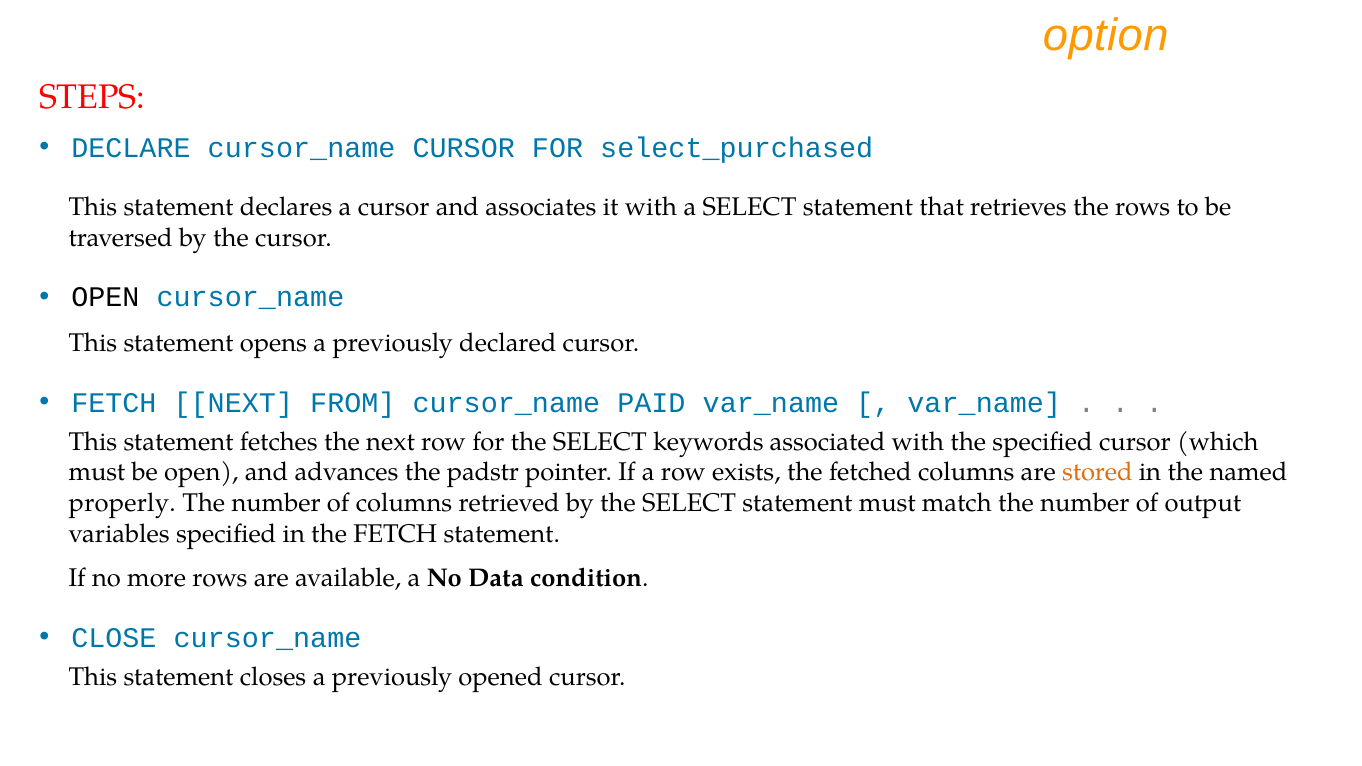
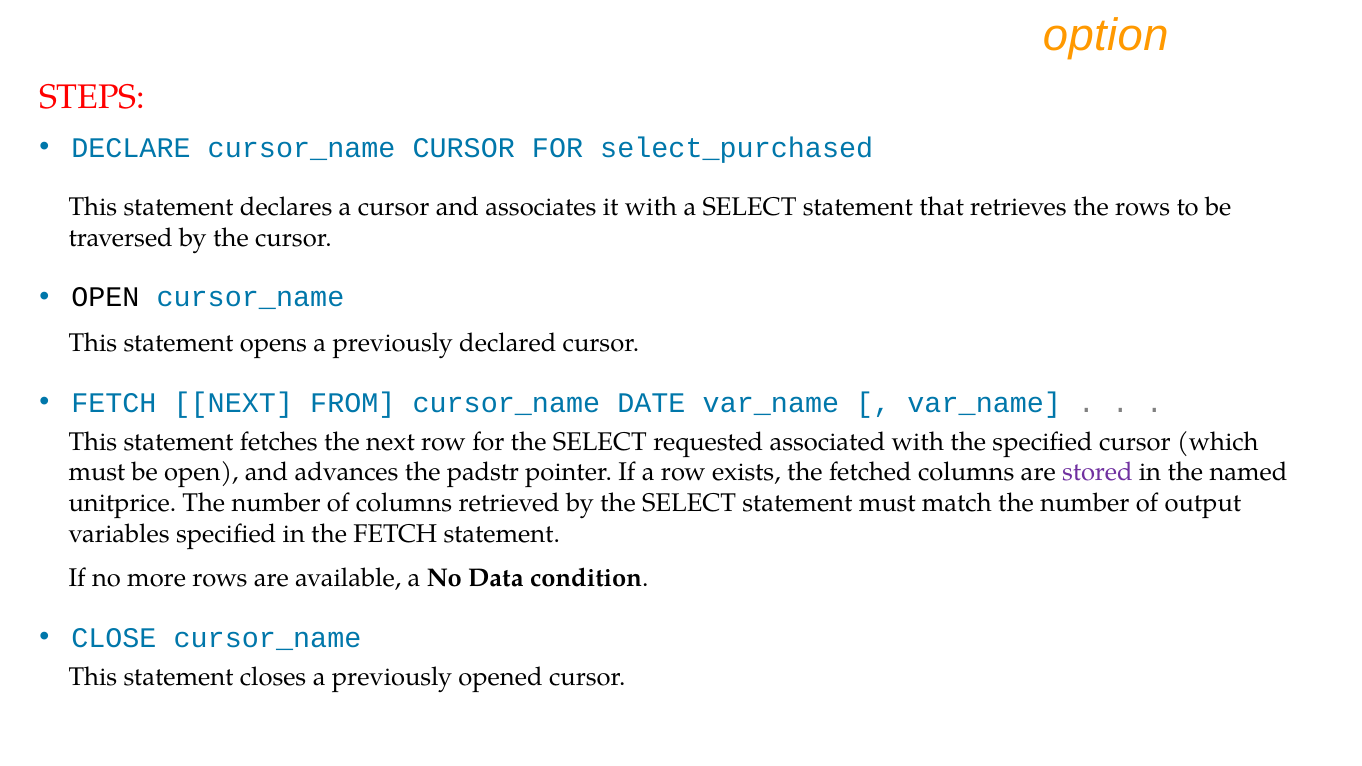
PAID: PAID -> DATE
keywords: keywords -> requested
stored colour: orange -> purple
properly: properly -> unitprice
